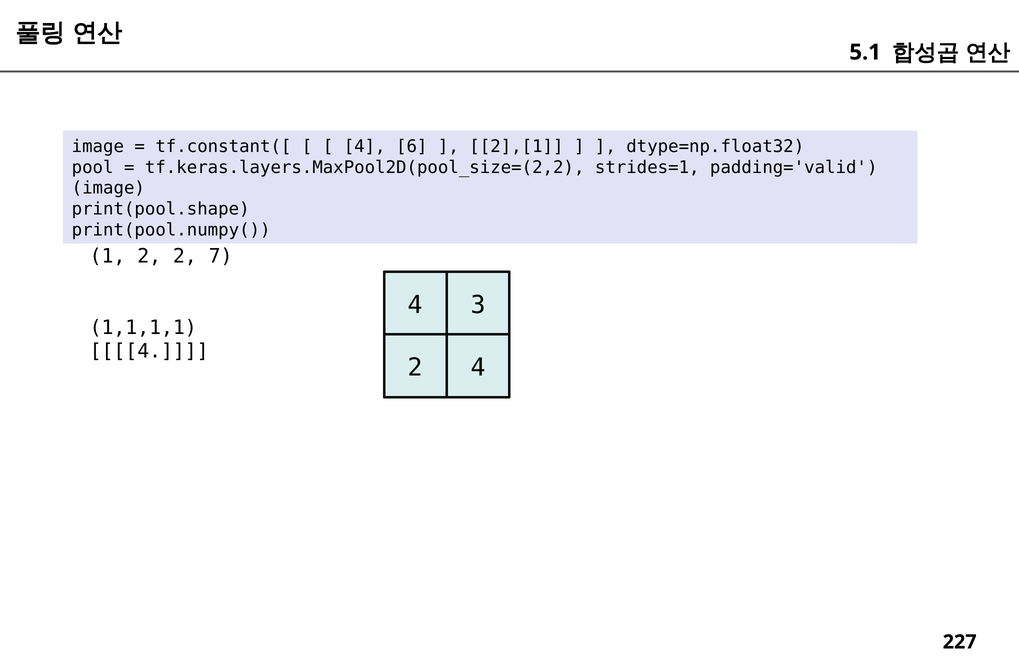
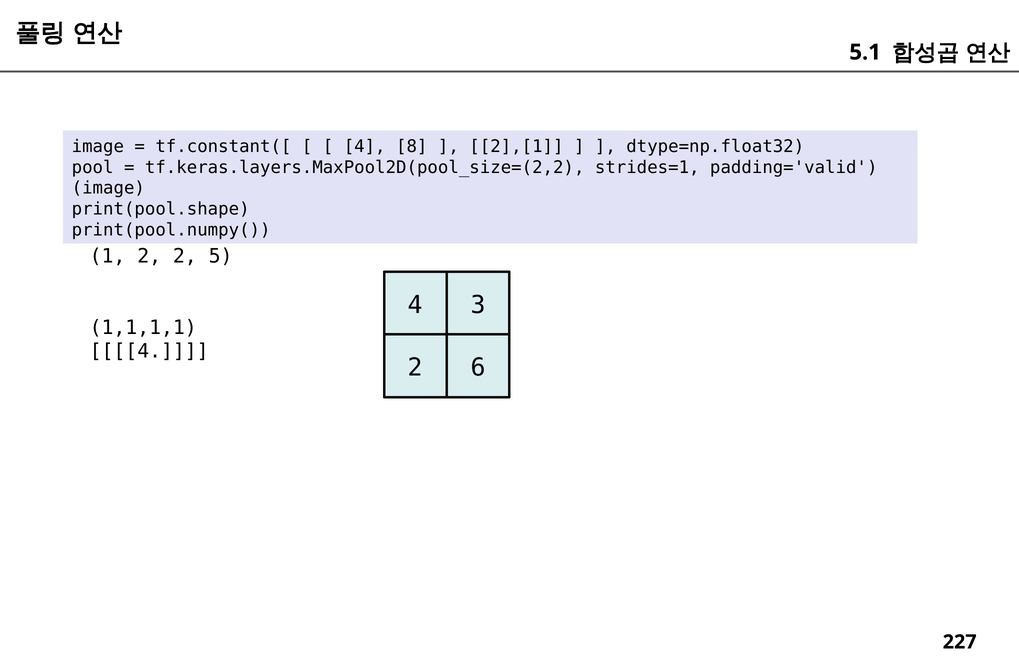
6: 6 -> 8
7: 7 -> 5
2 4: 4 -> 6
